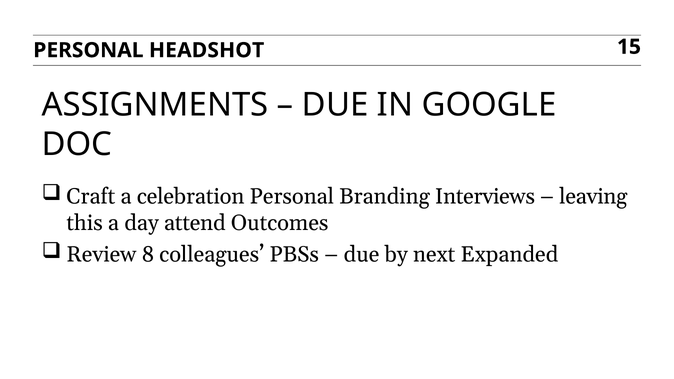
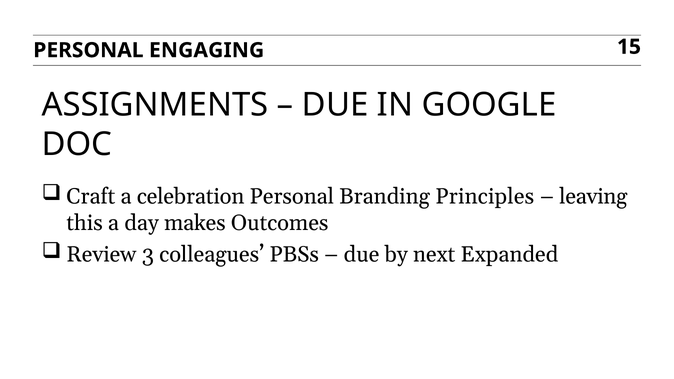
HEADSHOT: HEADSHOT -> ENGAGING
Interviews: Interviews -> Principles
attend: attend -> makes
8: 8 -> 3
